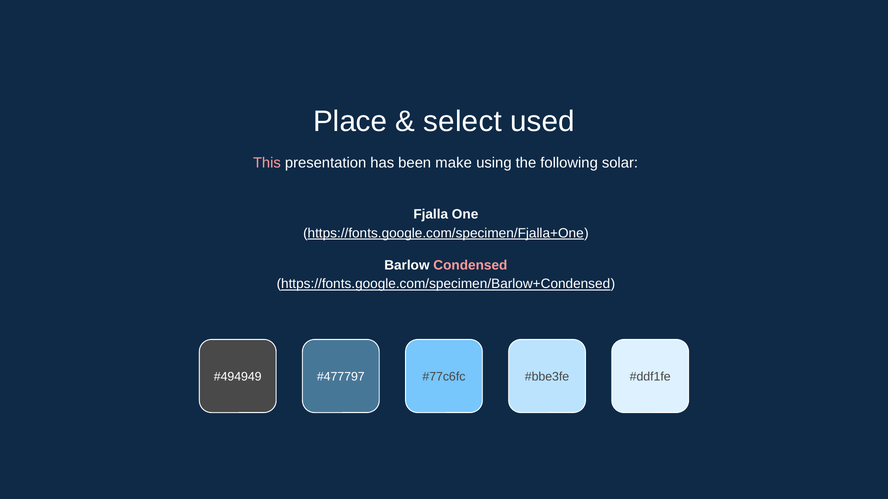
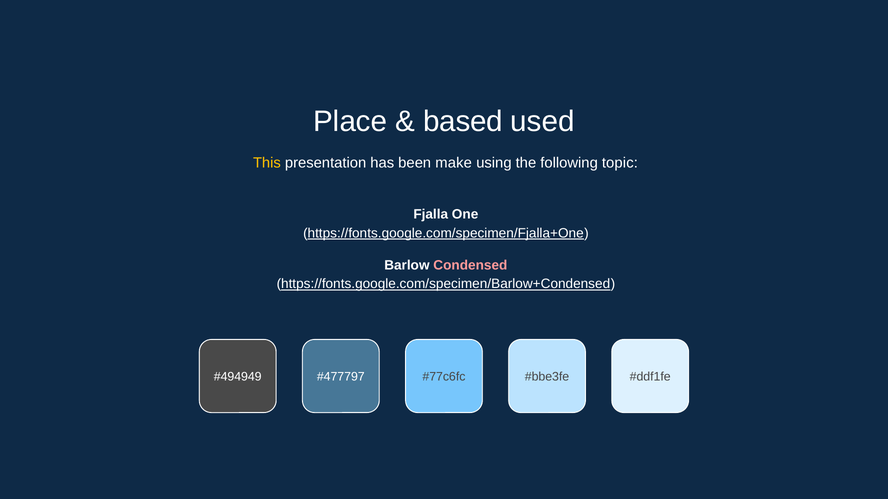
select: select -> based
This colour: pink -> yellow
solar: solar -> topic
